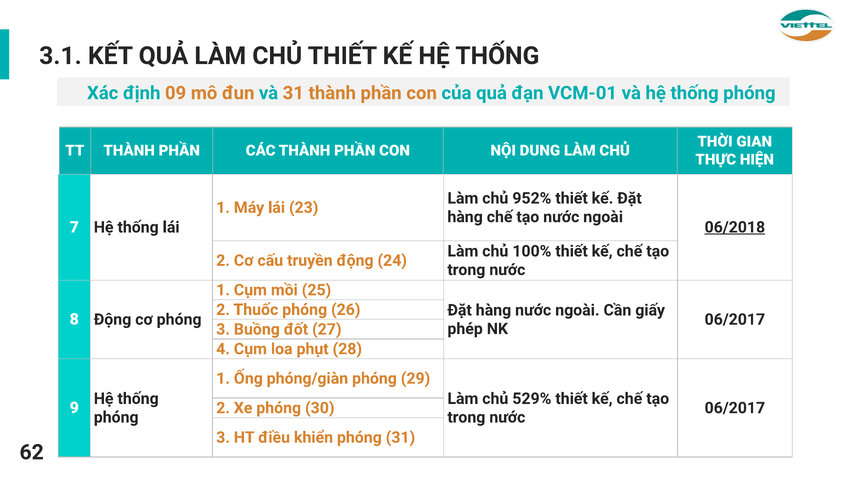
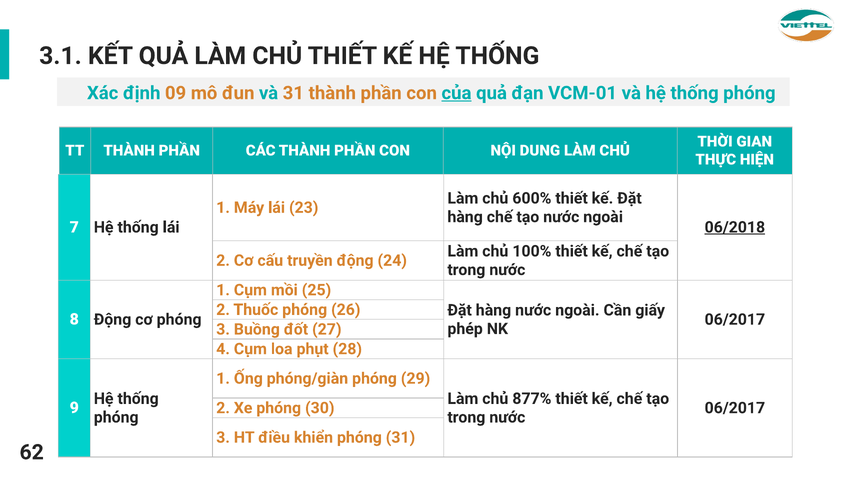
của underline: none -> present
952%: 952% -> 600%
529%: 529% -> 877%
